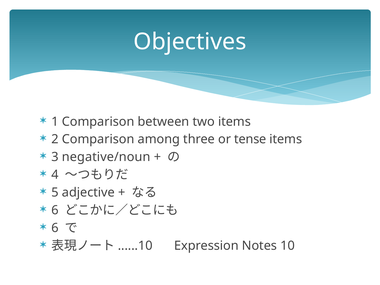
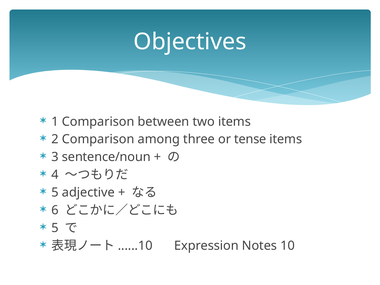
negative/noun: negative/noun -> sentence/noun
6 at (55, 228): 6 -> 5
